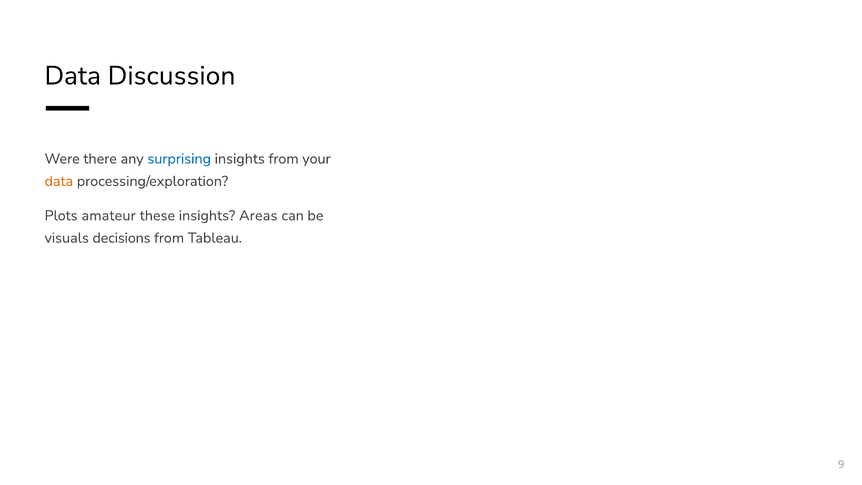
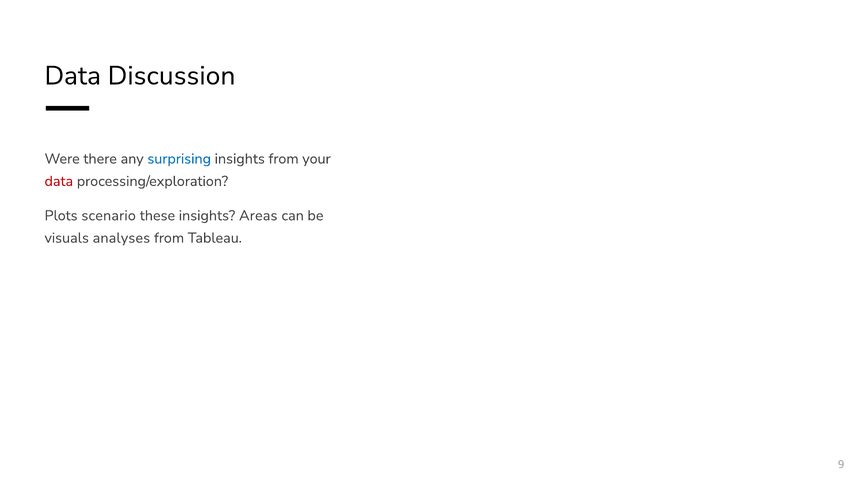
data at (59, 181) colour: orange -> red
amateur: amateur -> scenario
decisions: decisions -> analyses
